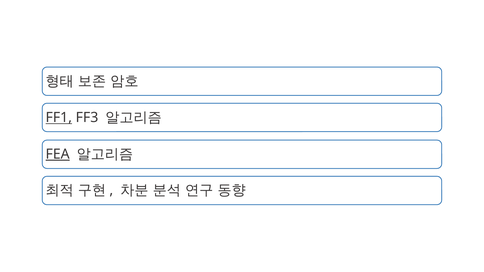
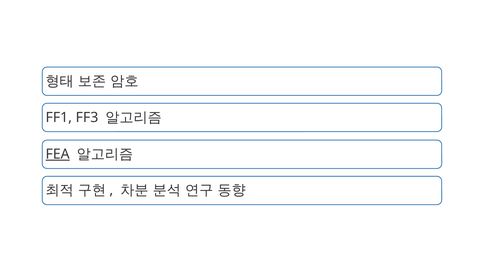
FF1 underline: present -> none
